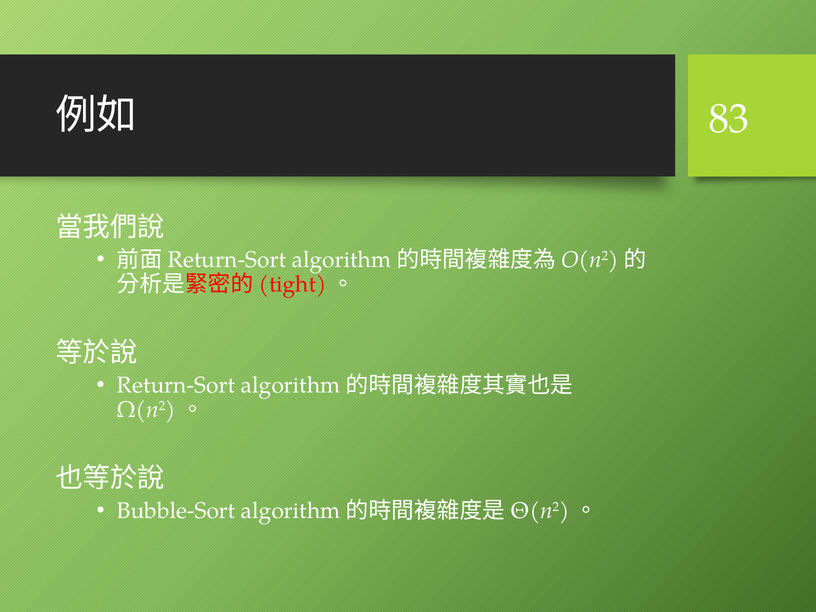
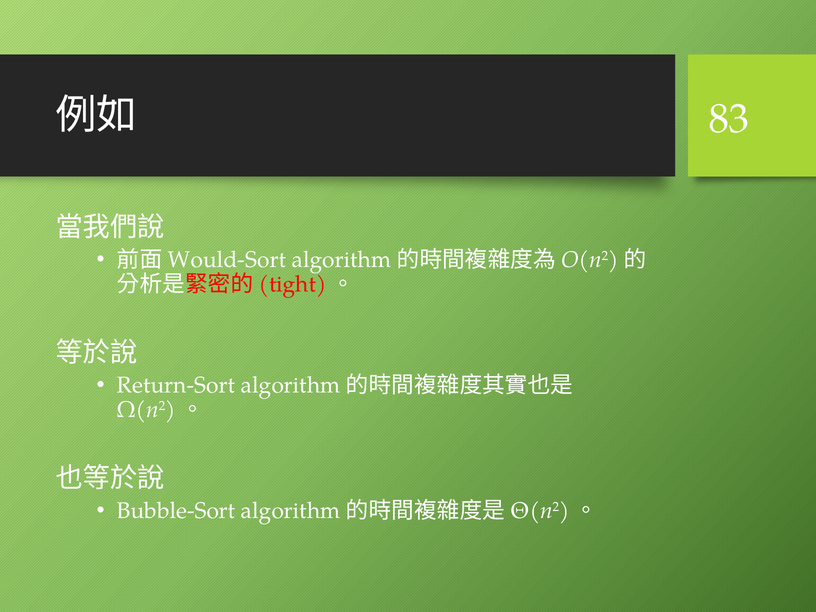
Return-Sort at (227, 260): Return-Sort -> Would-Sort
